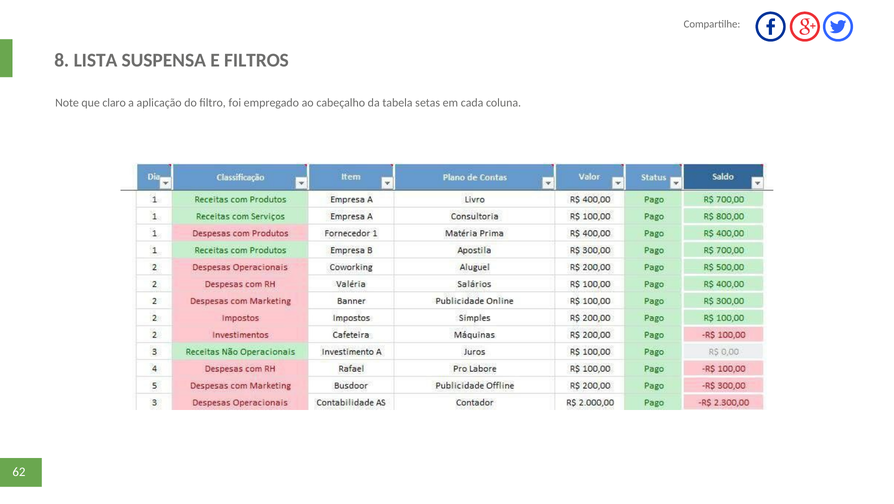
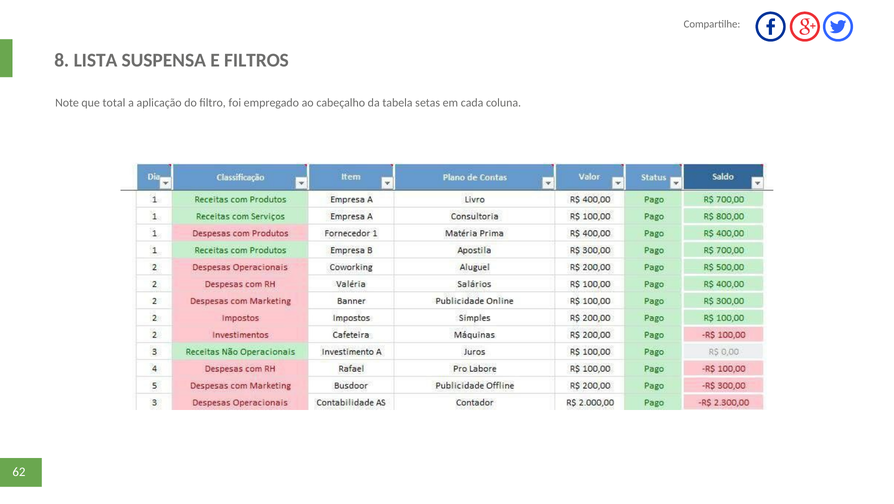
claro: claro -> total
